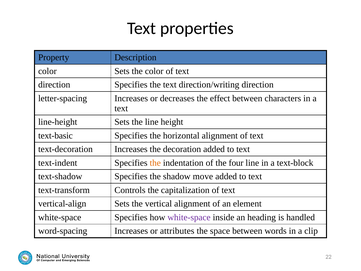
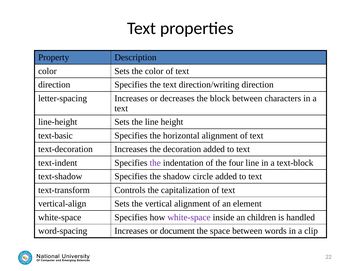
effect: effect -> block
the at (155, 163) colour: orange -> purple
move: move -> circle
heading: heading -> children
attributes: attributes -> document
